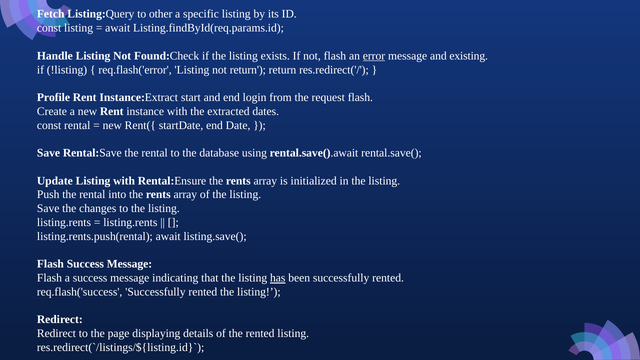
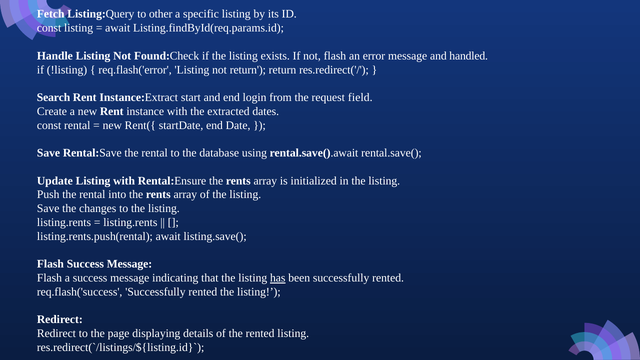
error underline: present -> none
existing: existing -> handled
Profile: Profile -> Search
request flash: flash -> field
